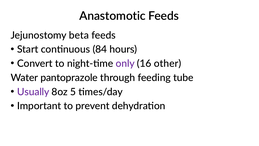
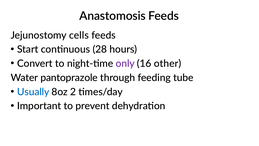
Anastomotic: Anastomotic -> Anastomosis
beta: beta -> cells
84: 84 -> 28
Usually colour: purple -> blue
5: 5 -> 2
